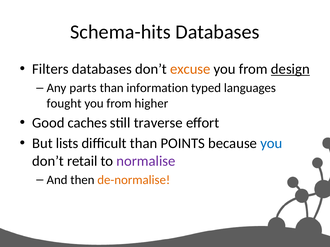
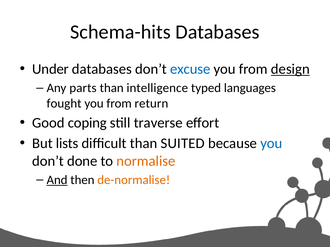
Filters: Filters -> Under
excuse colour: orange -> blue
information: information -> intelligence
higher: higher -> return
caches: caches -> coping
POINTS: POINTS -> SUITED
retail: retail -> done
normalise colour: purple -> orange
And underline: none -> present
